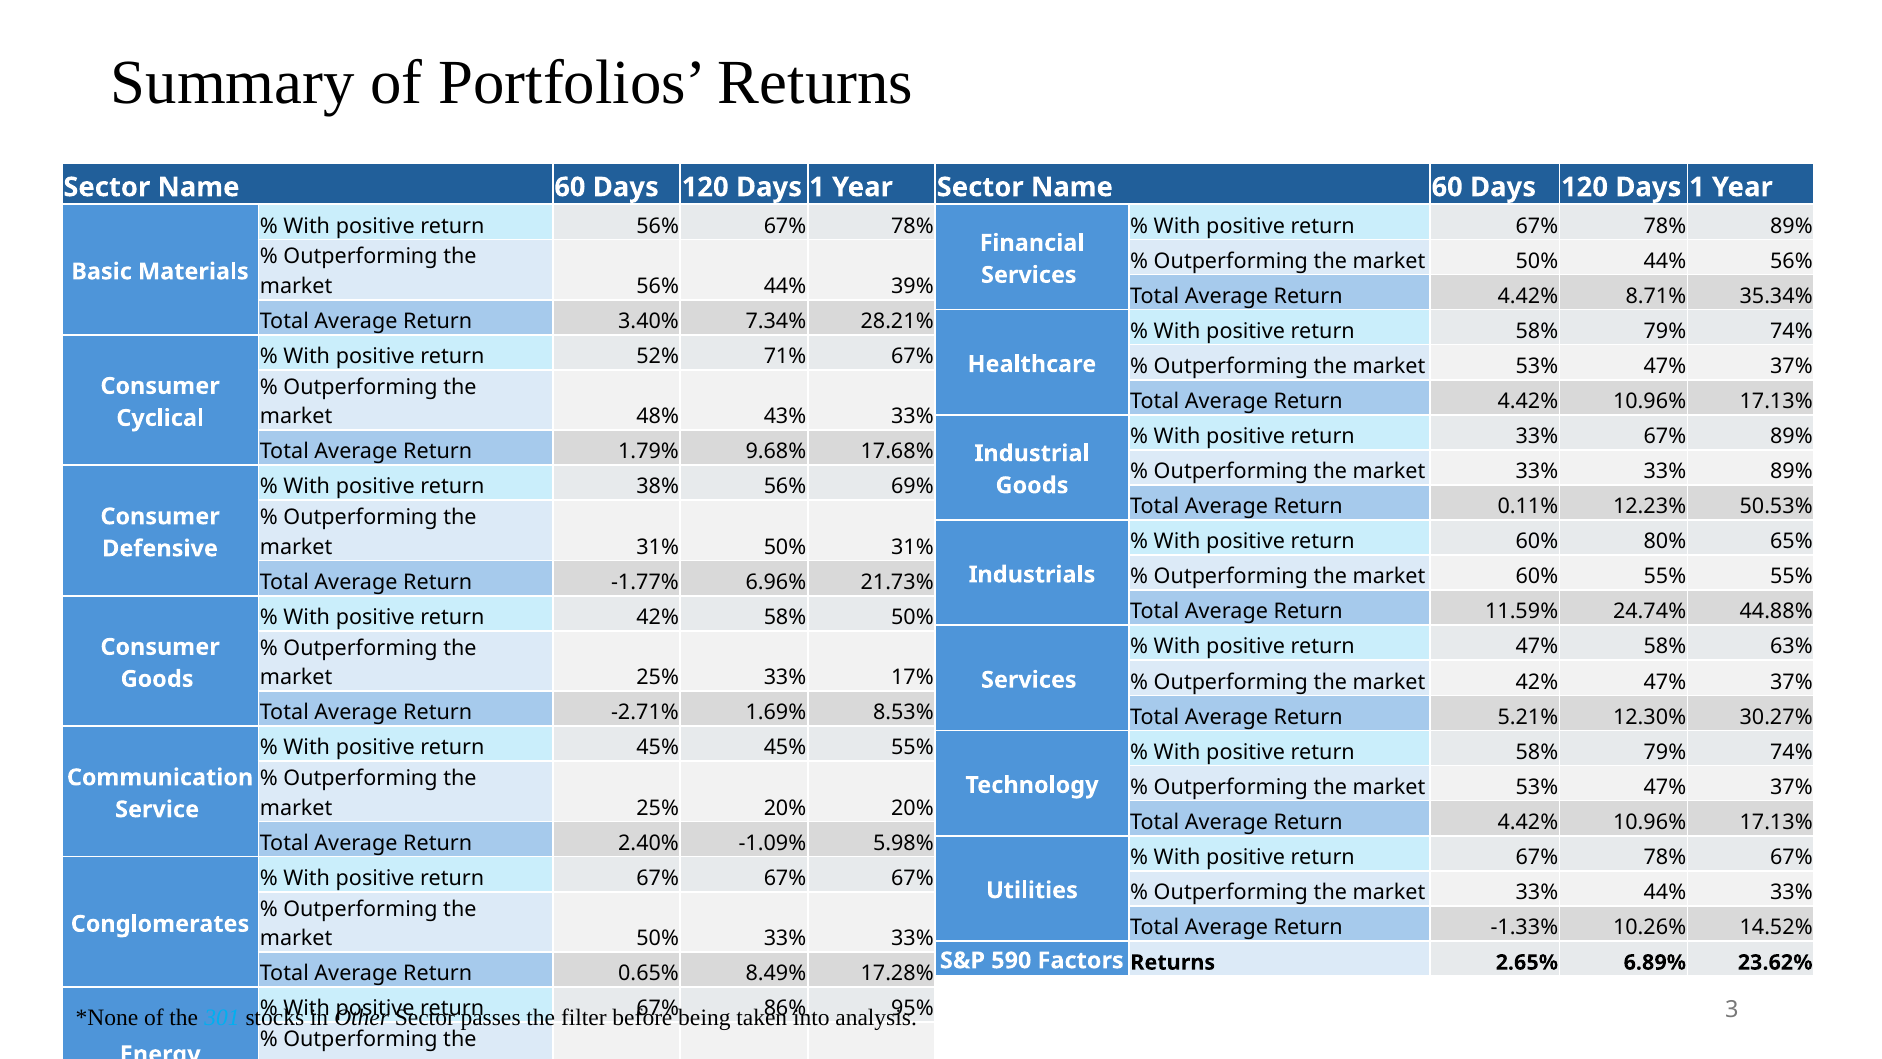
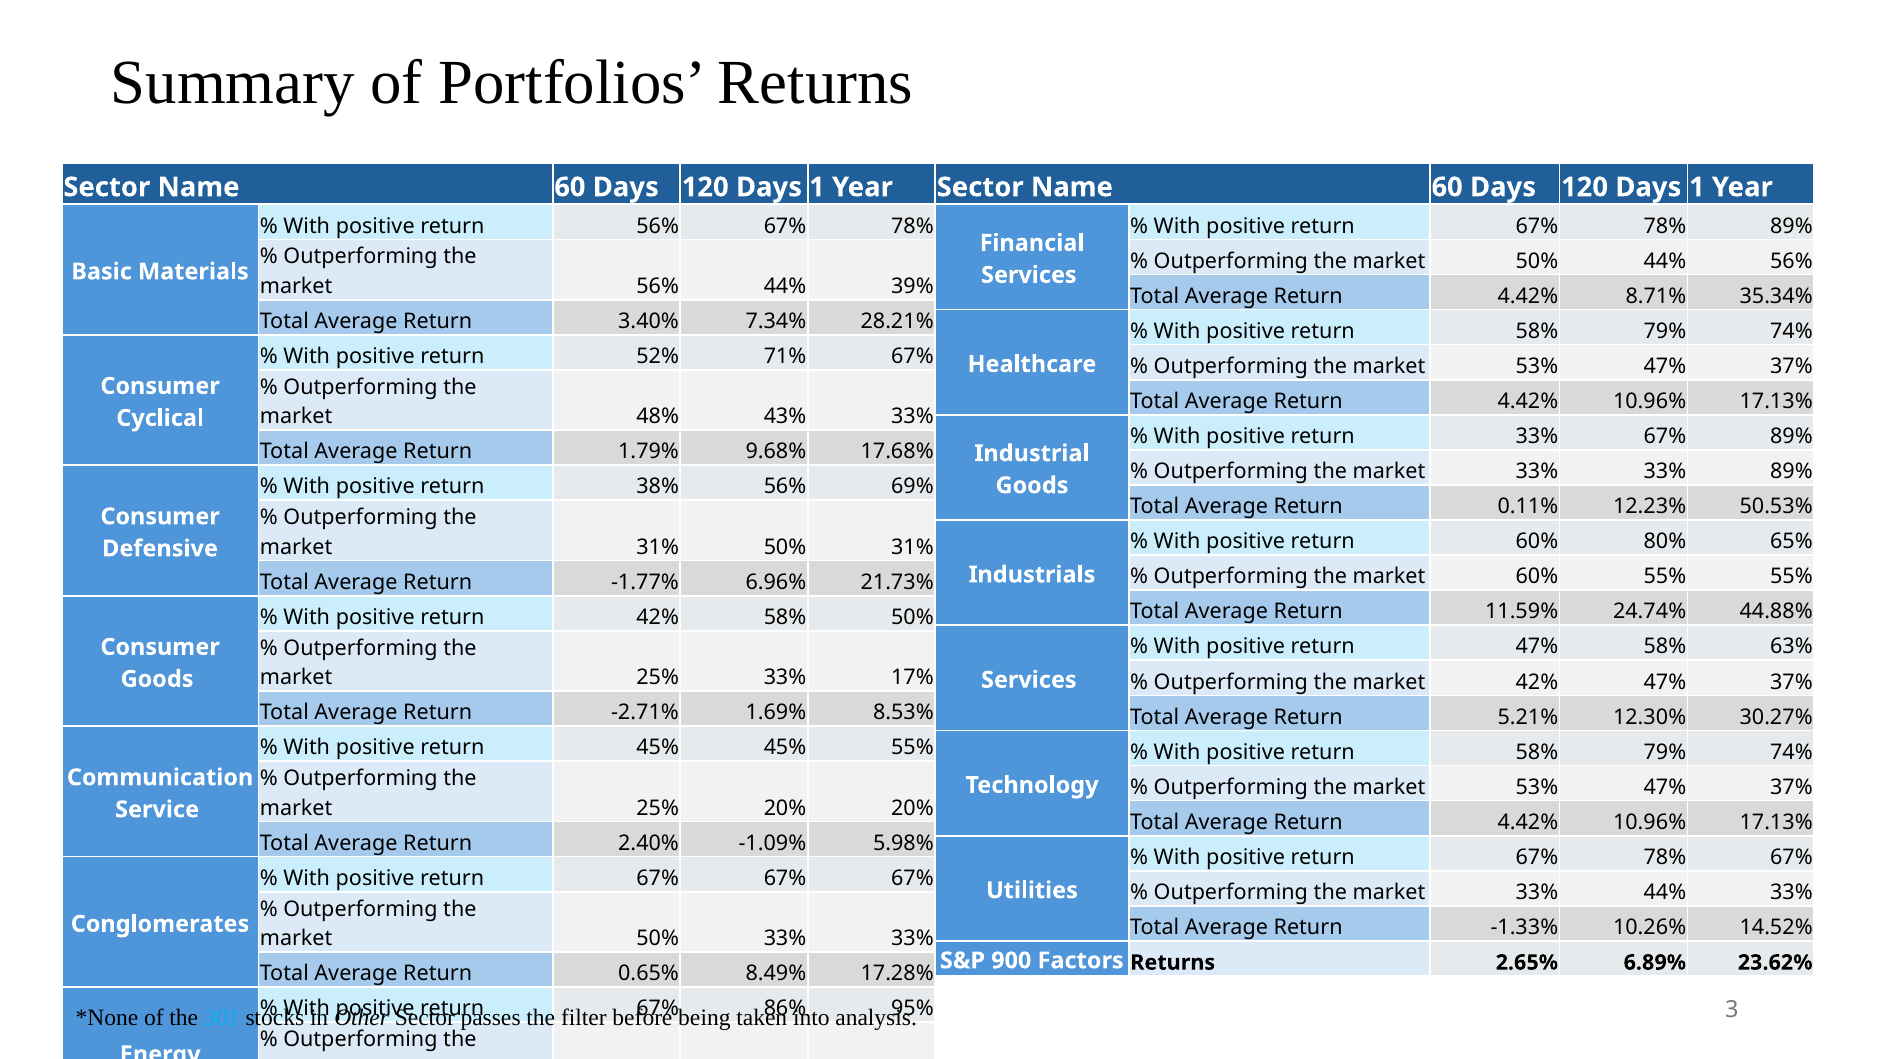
590: 590 -> 900
